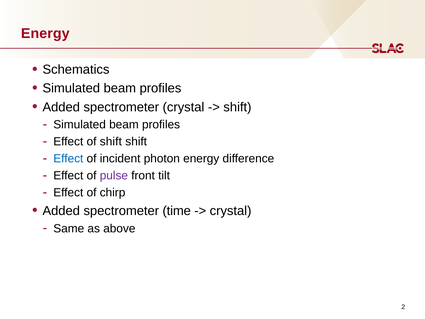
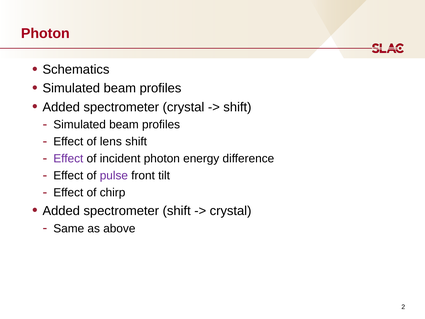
Energy at (45, 33): Energy -> Photon
of shift: shift -> lens
Effect at (68, 159) colour: blue -> purple
spectrometer time: time -> shift
